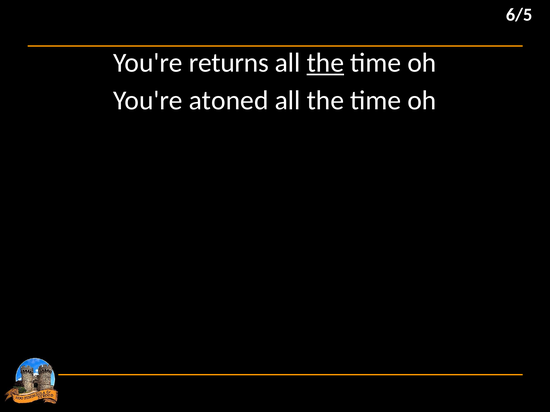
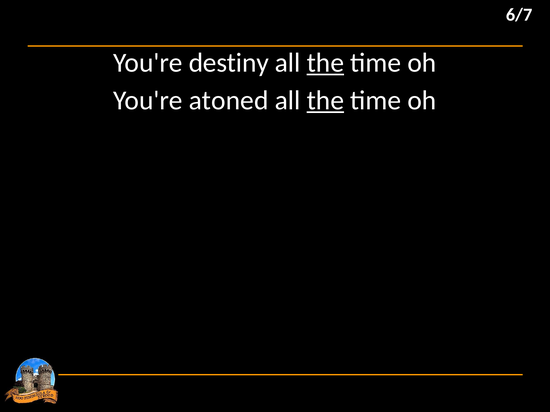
6/5: 6/5 -> 6/7
returns: returns -> destiny
the at (325, 100) underline: none -> present
